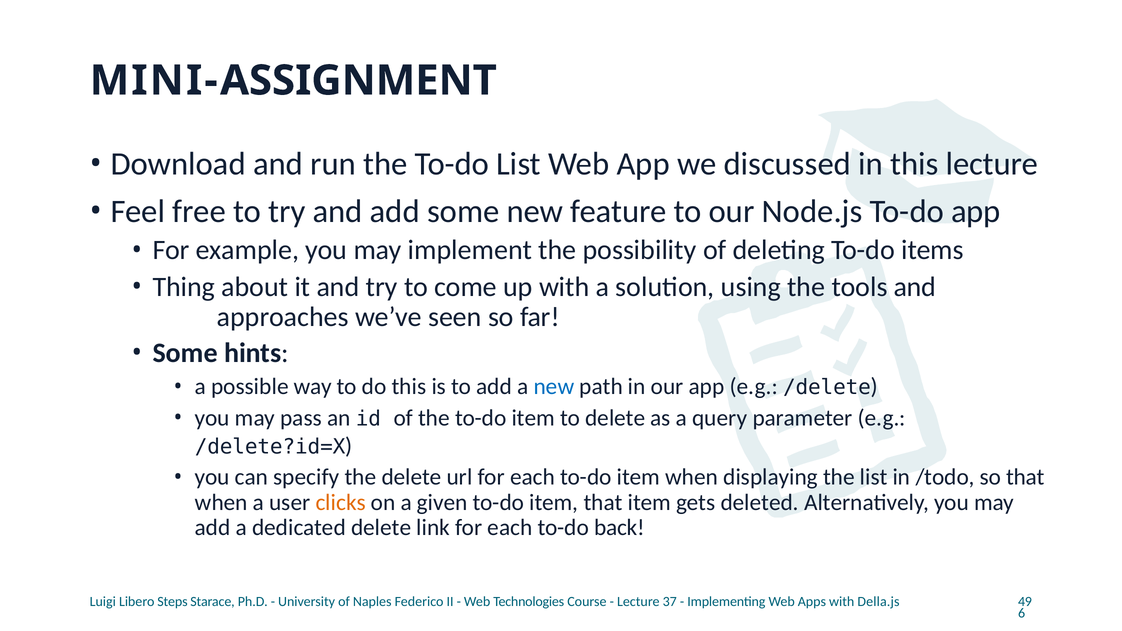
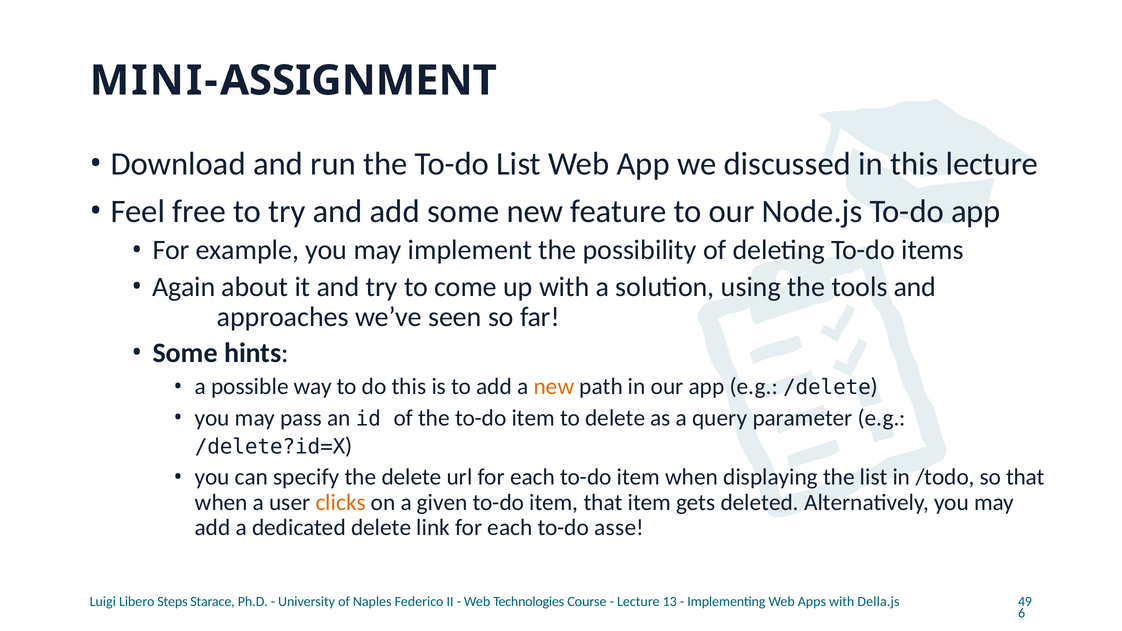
Thing: Thing -> Again
new at (554, 387) colour: blue -> orange
back: back -> asse
37: 37 -> 13
